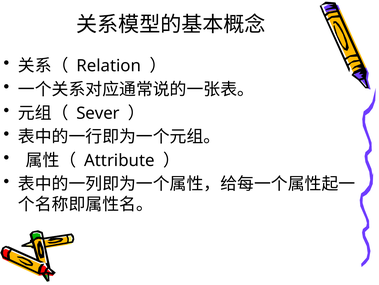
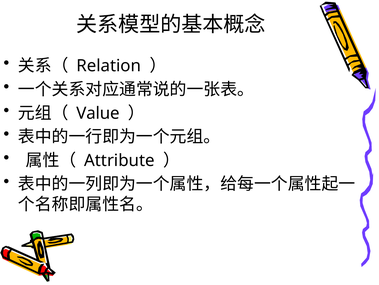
Sever: Sever -> Value
